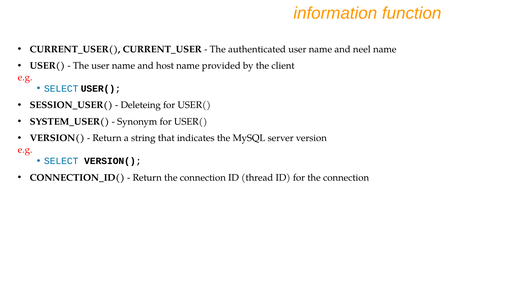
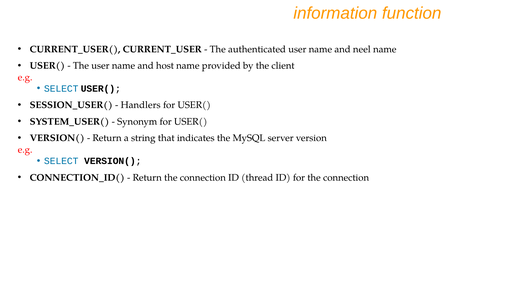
Deleteing: Deleteing -> Handlers
